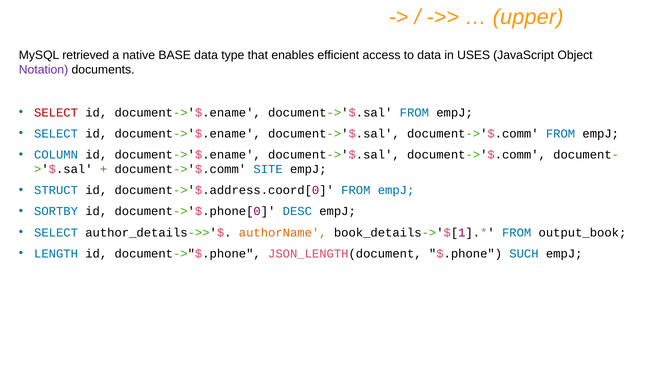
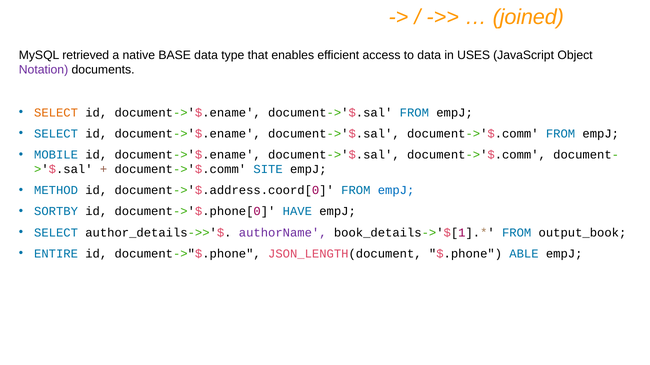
upper: upper -> joined
SELECT at (56, 113) colour: red -> orange
COLUMN: COLUMN -> MOBILE
STRUCT: STRUCT -> METHOD
DESC: DESC -> HAVE
authorName colour: orange -> purple
LENGTH: LENGTH -> ENTIRE
SUCH: SUCH -> ABLE
